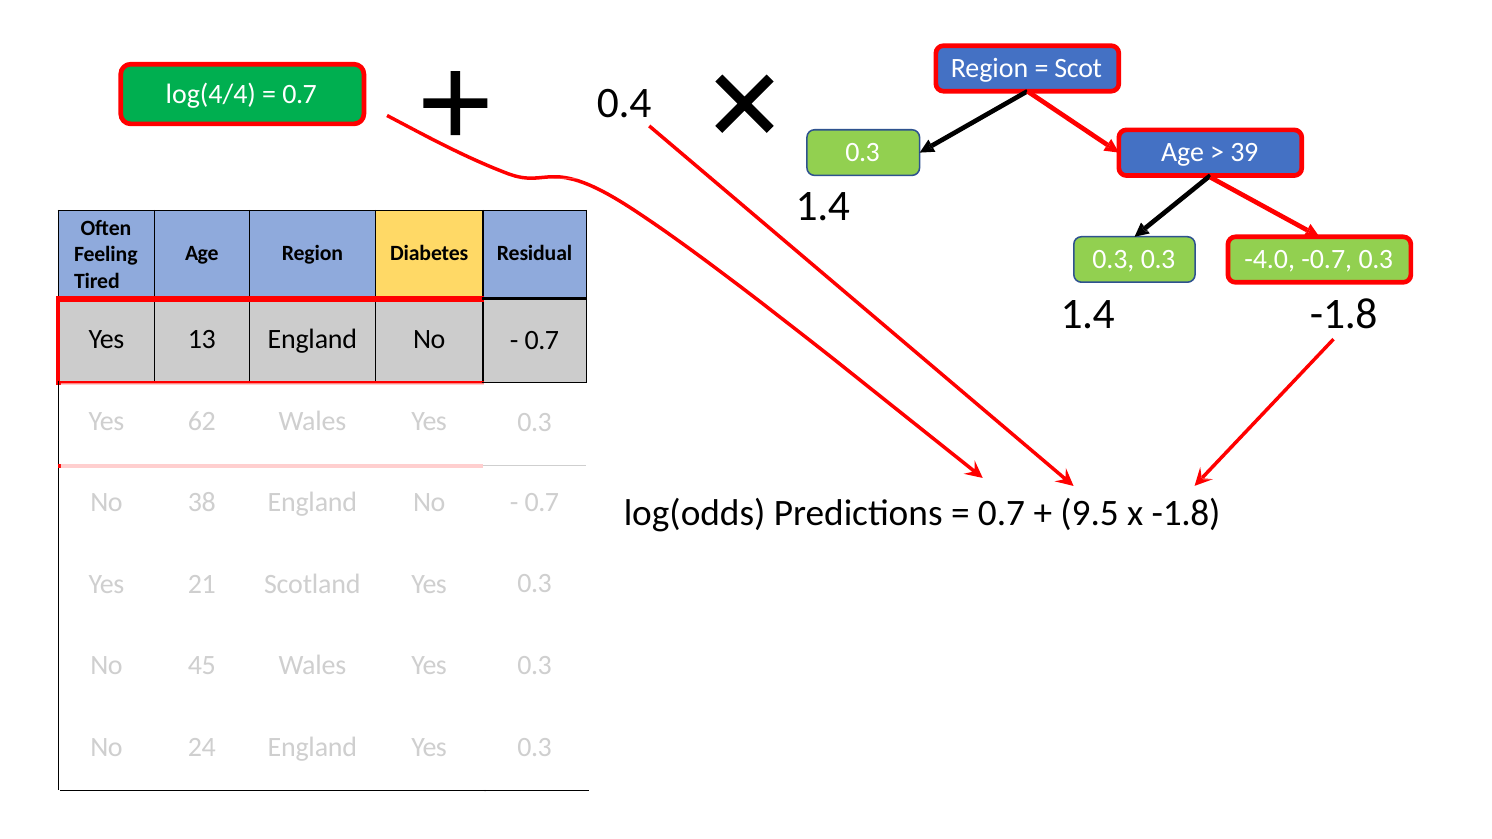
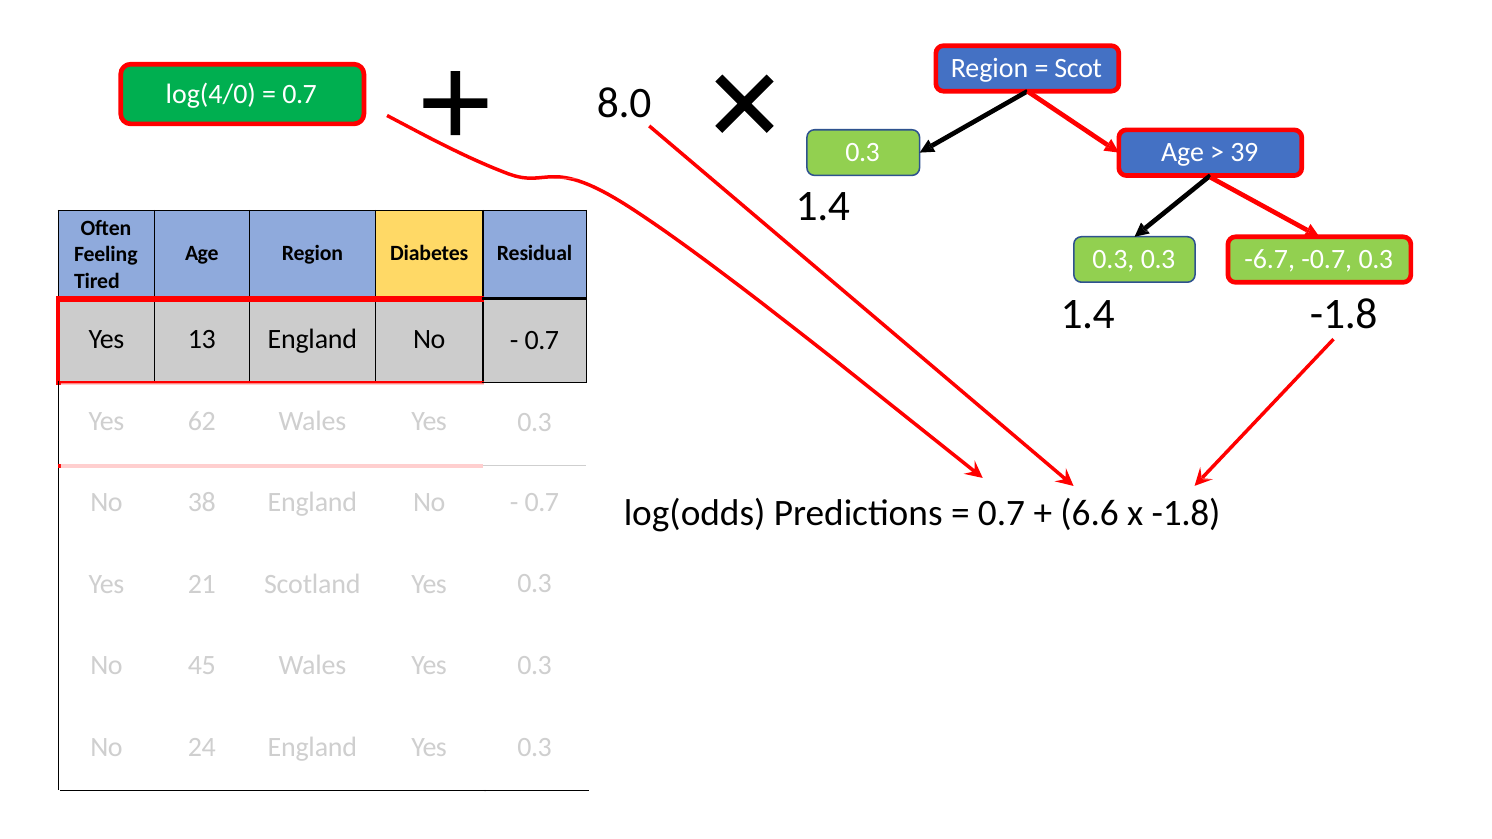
log(4/4: log(4/4 -> log(4/0
0.4: 0.4 -> 8.0
-4.0: -4.0 -> -6.7
9.5: 9.5 -> 6.6
